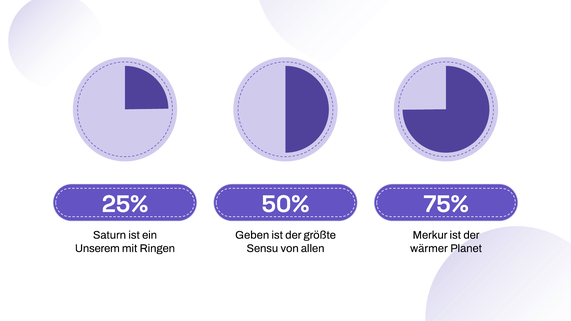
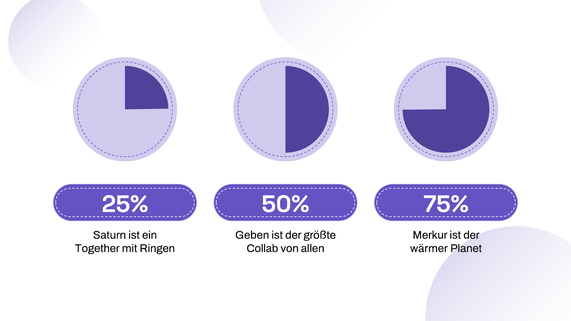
Unserem: Unserem -> Together
Sensu: Sensu -> Collab
